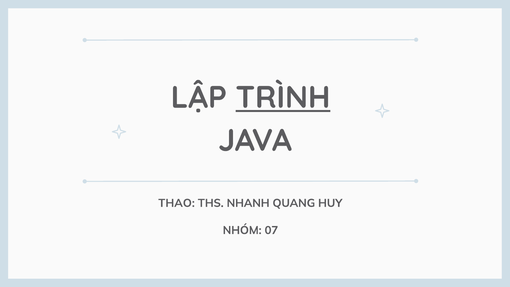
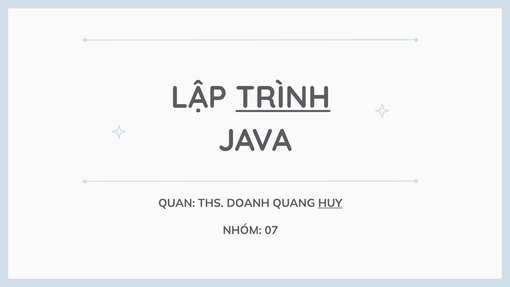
THAO: THAO -> QUAN
NHANH: NHANH -> DOANH
HUY underline: none -> present
